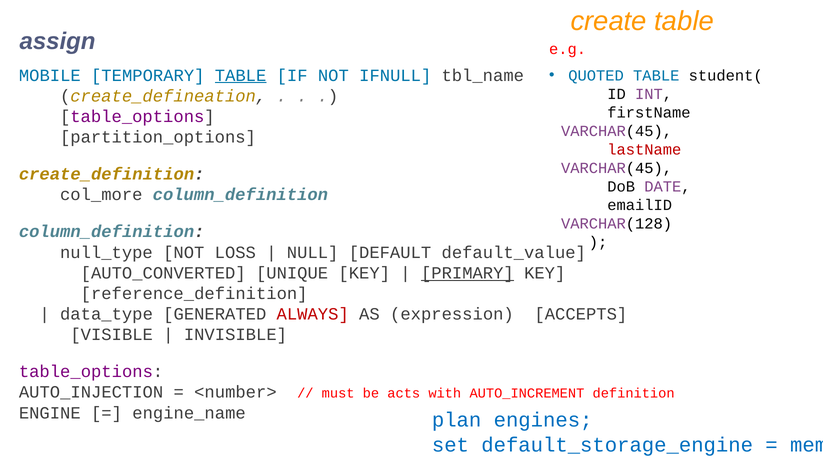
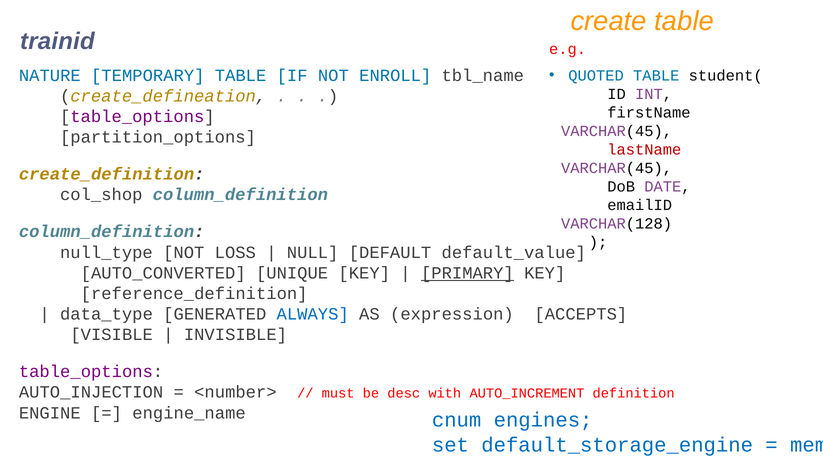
assign: assign -> trainid
MOBILE: MOBILE -> NATURE
TABLE at (241, 75) underline: present -> none
IFNULL: IFNULL -> ENROLL
col_more: col_more -> col_shop
ALWAYS colour: red -> blue
acts: acts -> desc
plan: plan -> cnum
